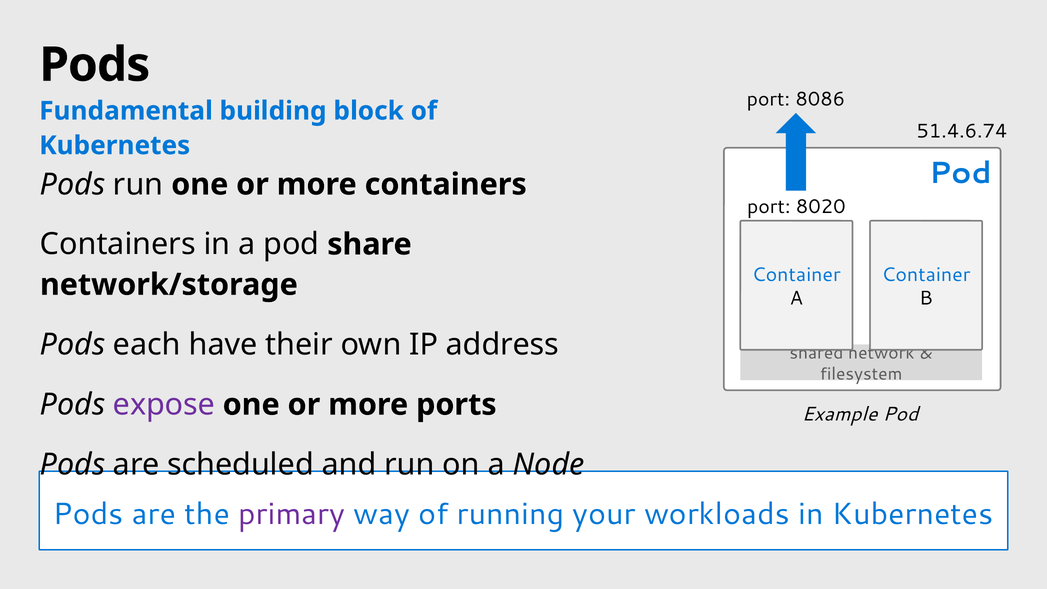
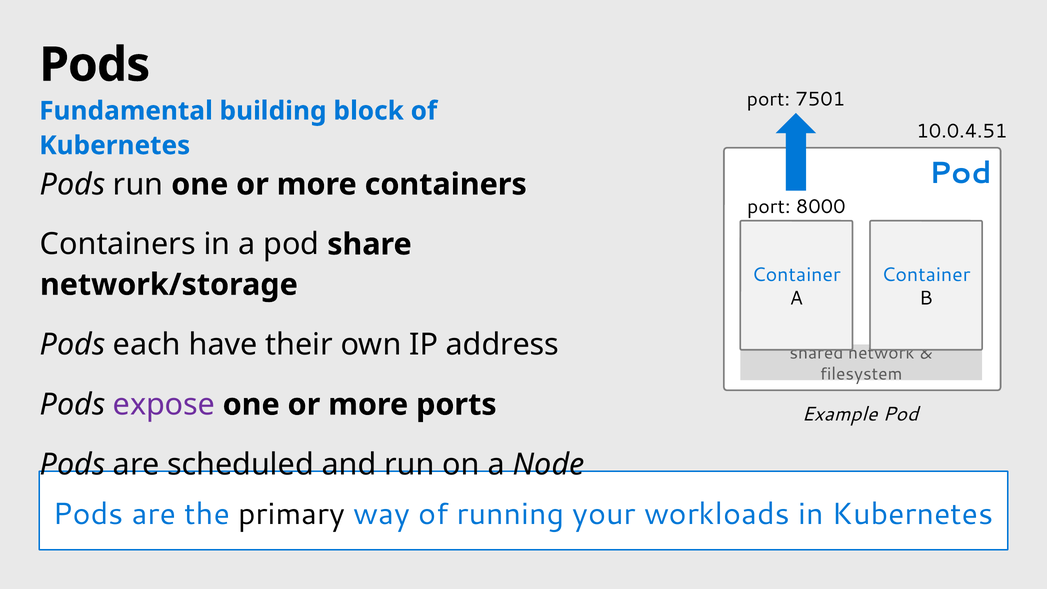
8086: 8086 -> 7501
51.4.6.74: 51.4.6.74 -> 10.0.4.51
8020: 8020 -> 8000
primary colour: purple -> black
